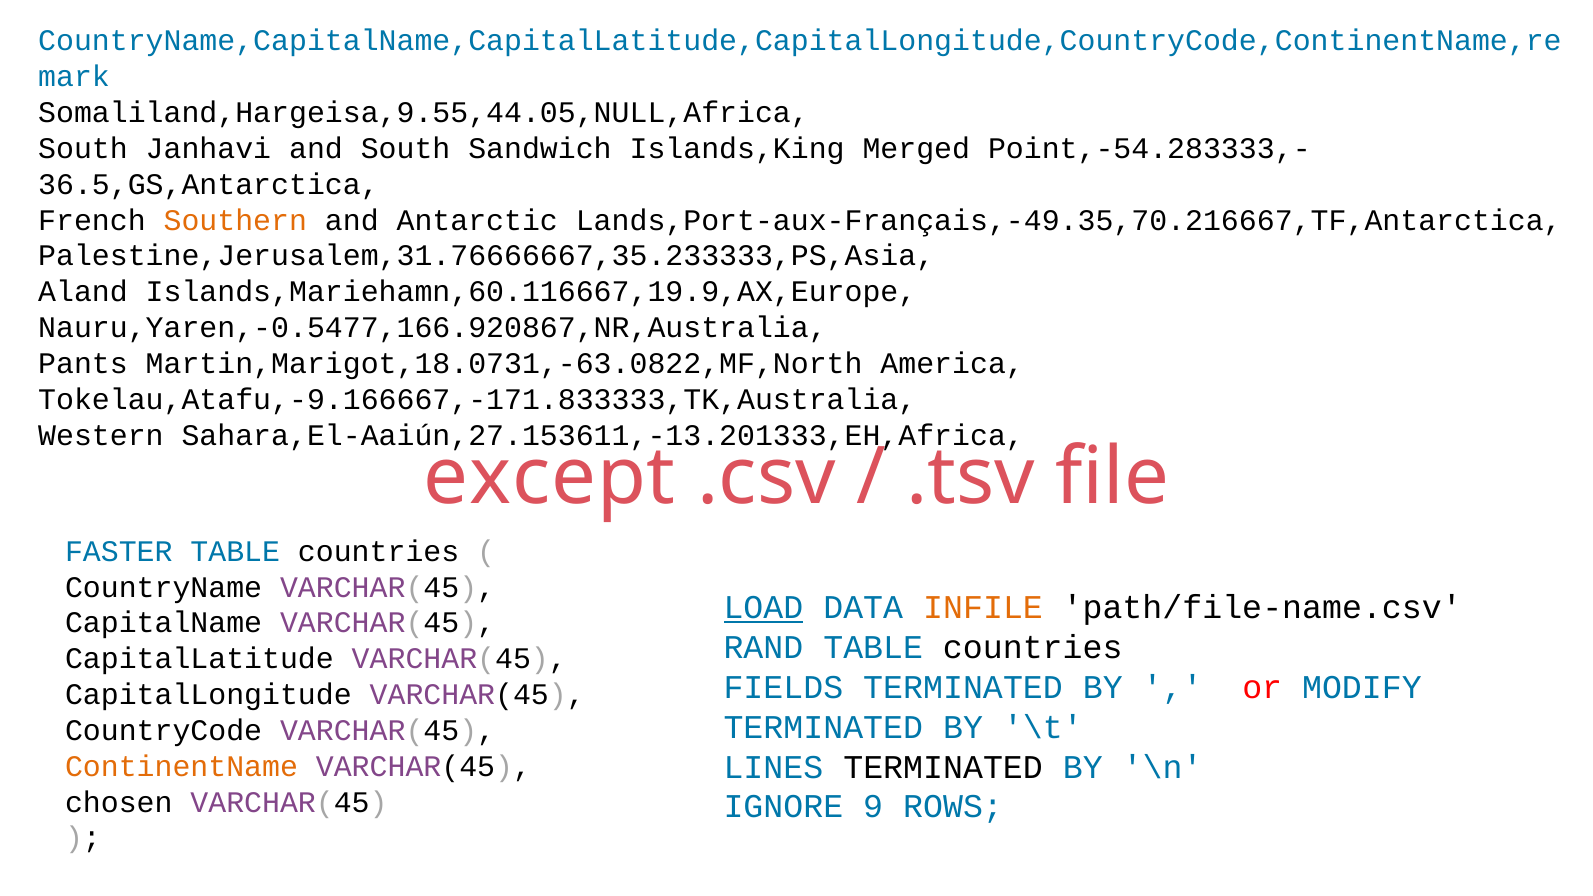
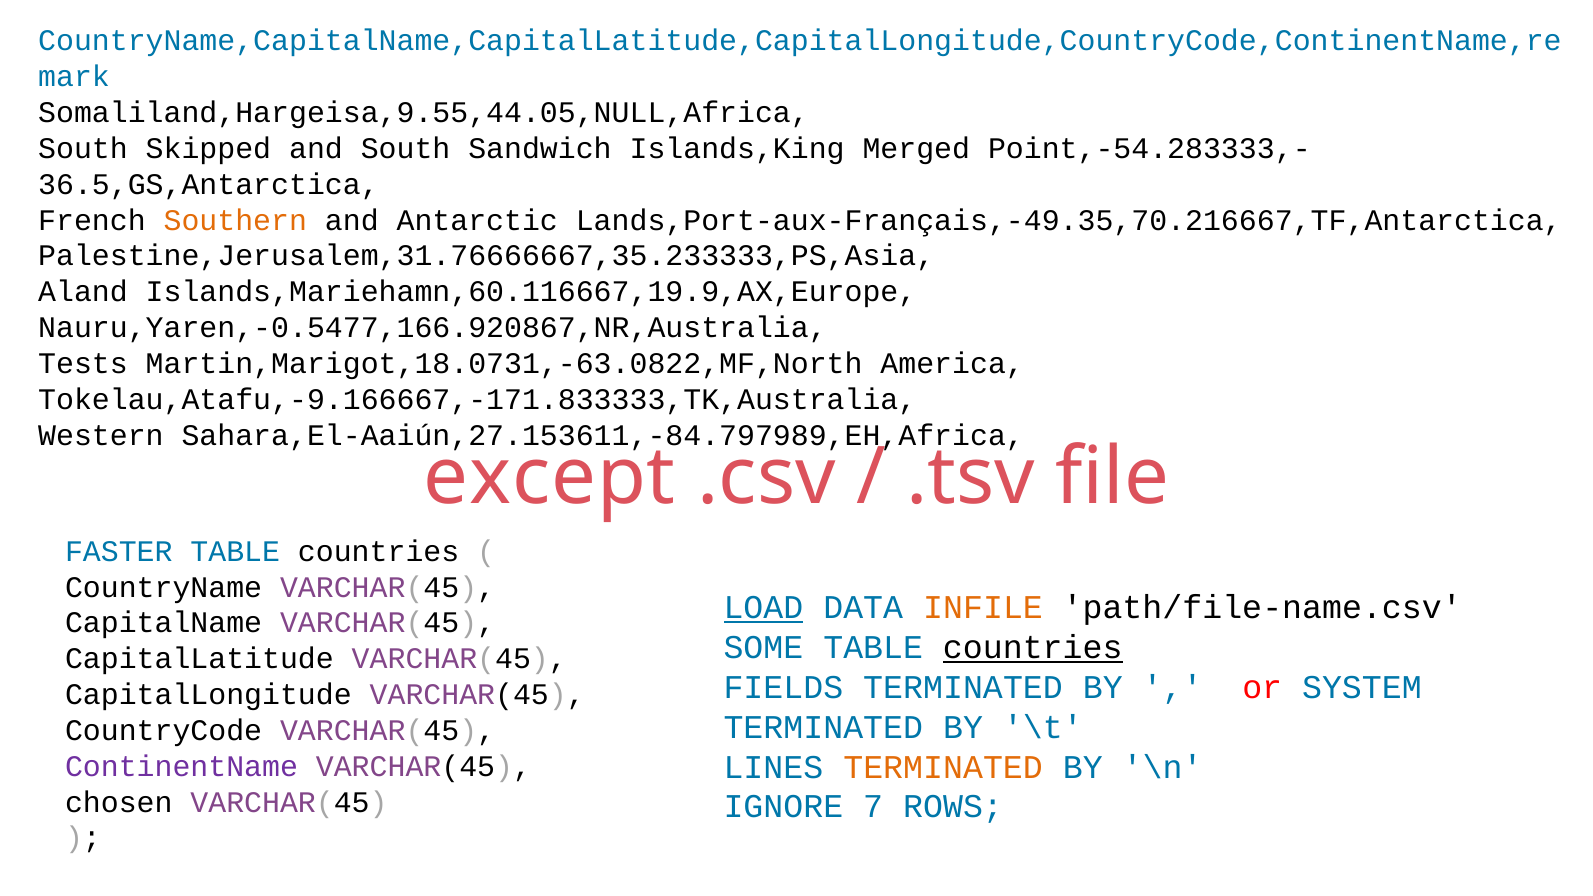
Janhavi: Janhavi -> Skipped
Pants: Pants -> Tests
Sahara,El-Aaiún,27.153611,-13.201333,EH,Africa: Sahara,El-Aaiún,27.153611,-13.201333,EH,Africa -> Sahara,El-Aaiún,27.153611,-84.797989,EH,Africa
RAND: RAND -> SOME
countries at (1033, 648) underline: none -> present
MODIFY: MODIFY -> SYSTEM
TERMINATED at (943, 767) colour: black -> orange
ContinentName colour: orange -> purple
9: 9 -> 7
